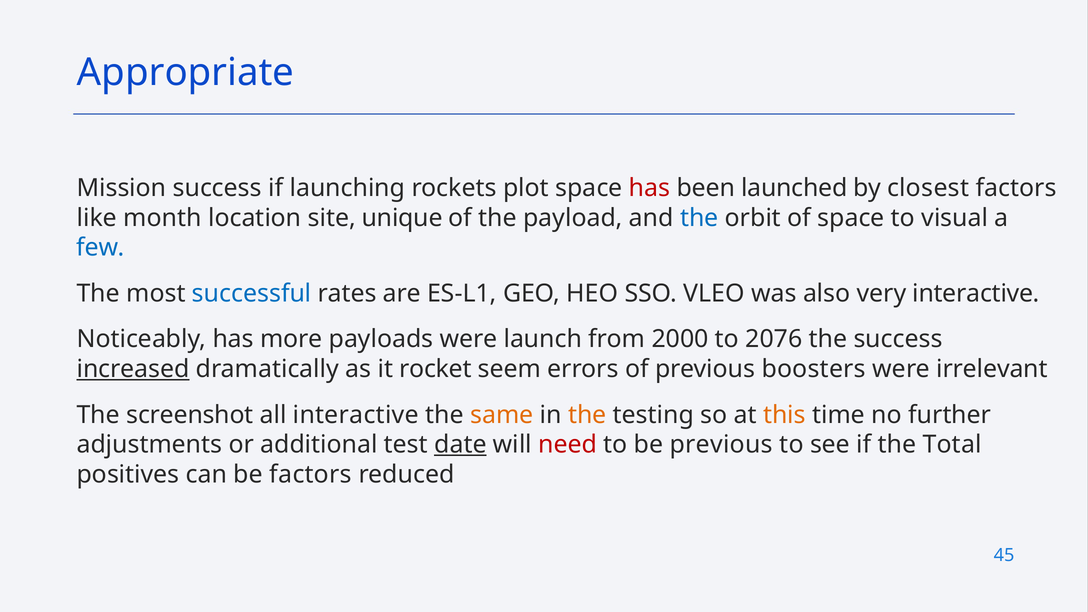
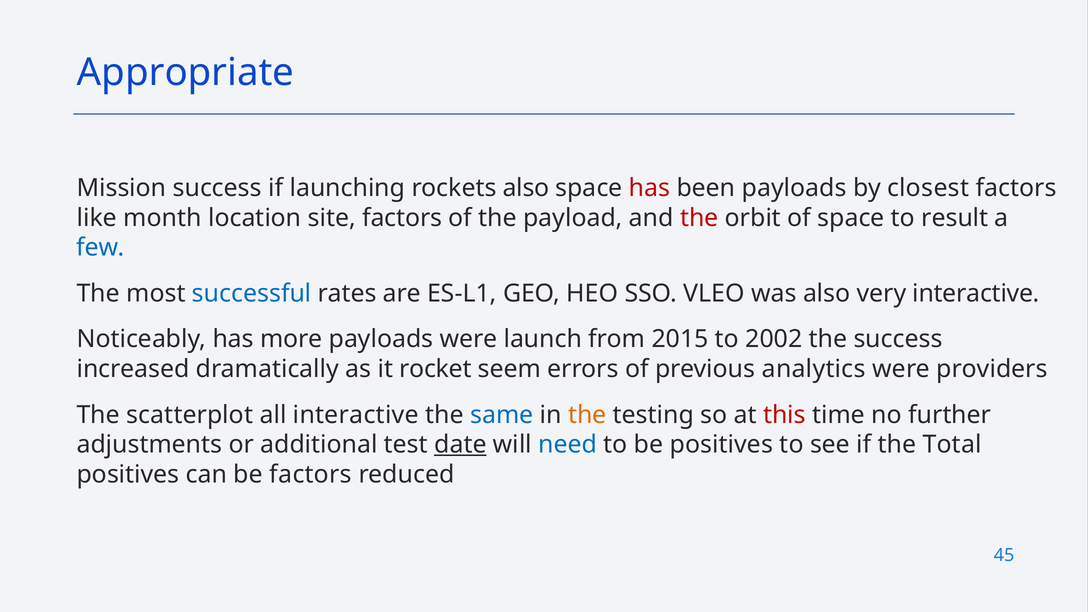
rockets plot: plot -> also
been launched: launched -> payloads
site unique: unique -> factors
the at (699, 218) colour: blue -> red
visual: visual -> result
2000: 2000 -> 2015
2076: 2076 -> 2002
increased underline: present -> none
boosters: boosters -> analytics
irrelevant: irrelevant -> providers
screenshot: screenshot -> scatterplot
same colour: orange -> blue
this colour: orange -> red
need colour: red -> blue
be previous: previous -> positives
